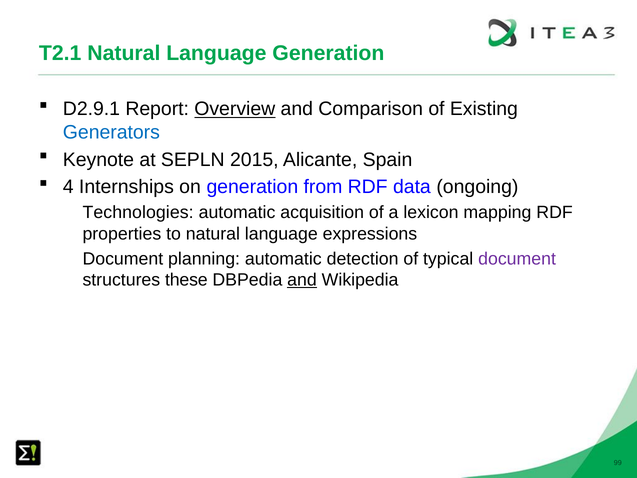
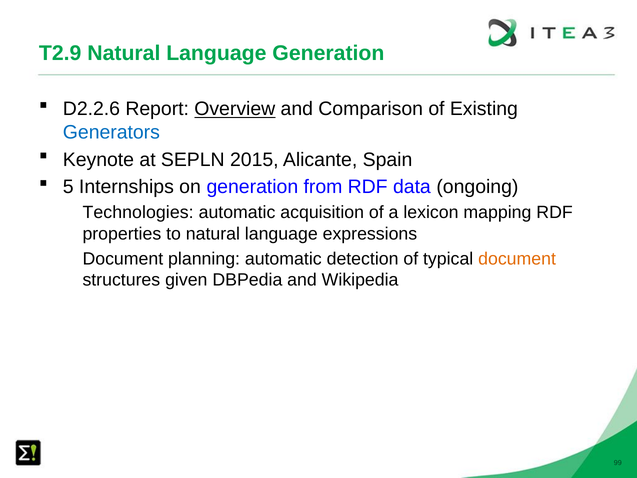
T2.1: T2.1 -> T2.9
D2.9.1: D2.9.1 -> D2.2.6
4: 4 -> 5
document at (517, 259) colour: purple -> orange
these: these -> given
and at (302, 280) underline: present -> none
